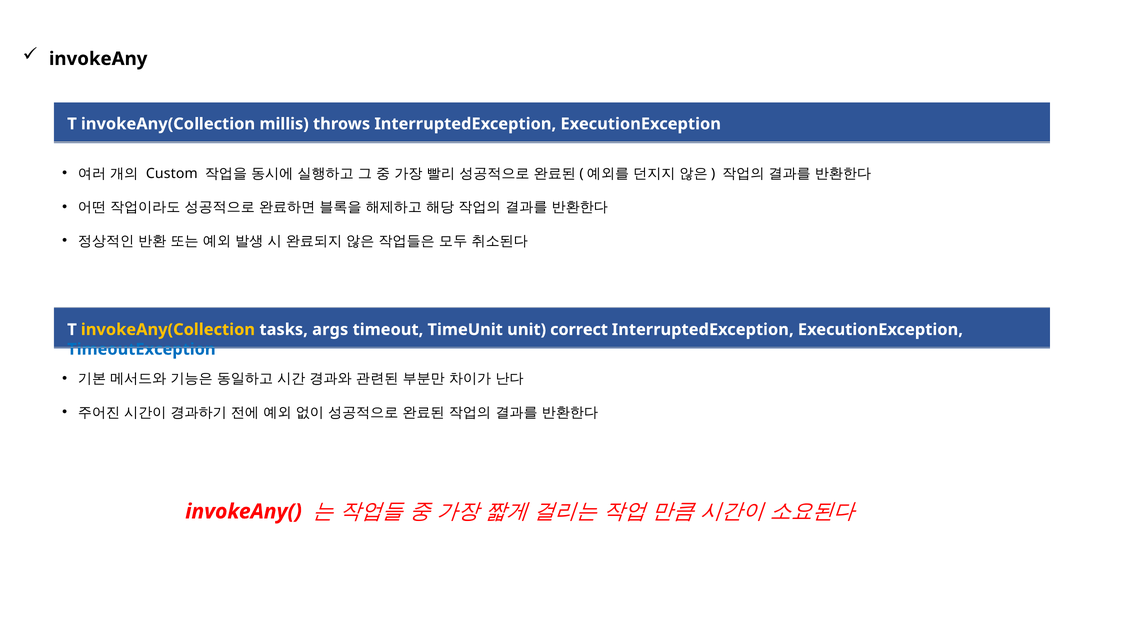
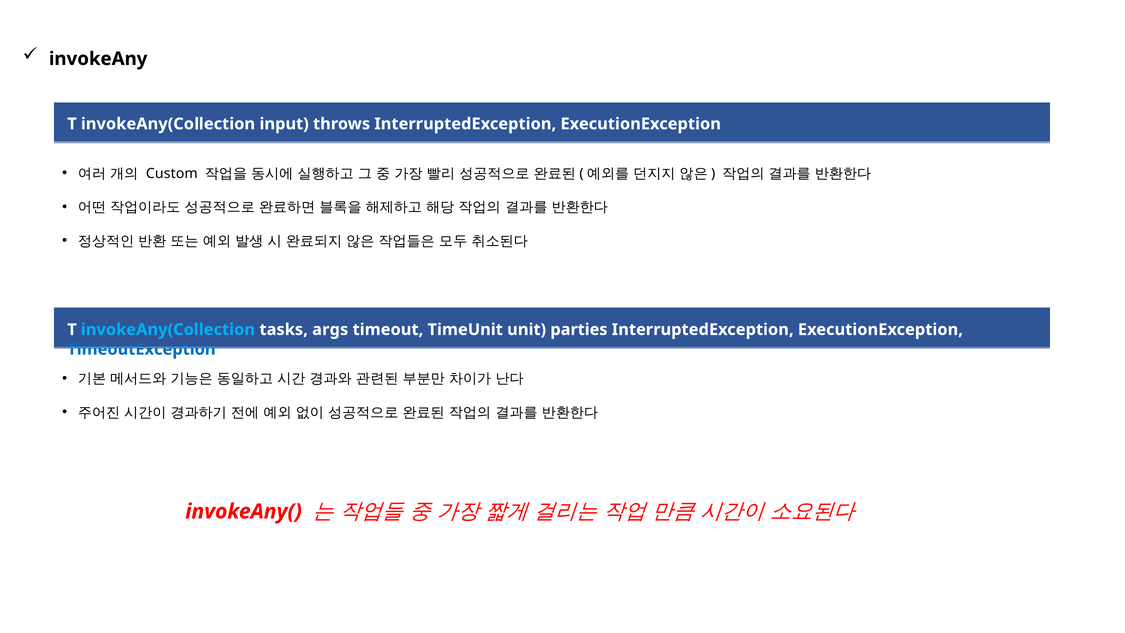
millis: millis -> input
invokeAny(Collection at (168, 329) colour: yellow -> light blue
correct: correct -> parties
